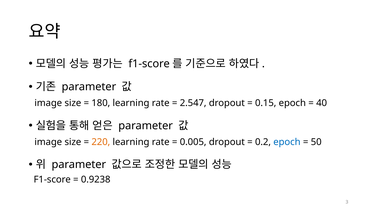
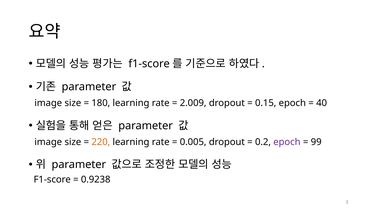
2.547: 2.547 -> 2.009
epoch at (287, 142) colour: blue -> purple
50: 50 -> 99
